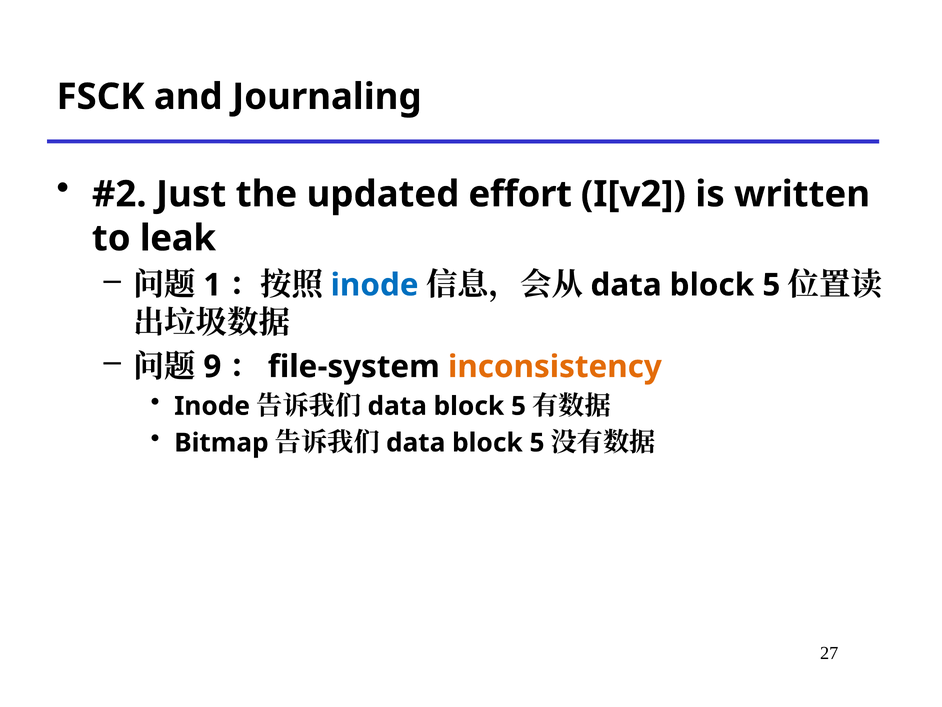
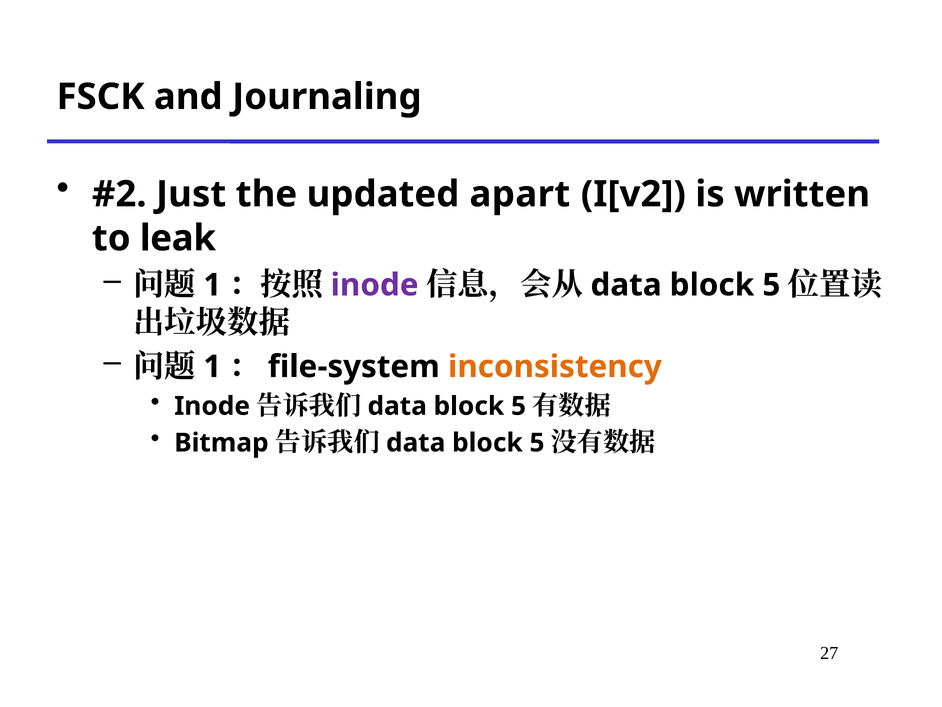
effort: effort -> apart
inode at (375, 285) colour: blue -> purple
9 at (212, 366): 9 -> 1
